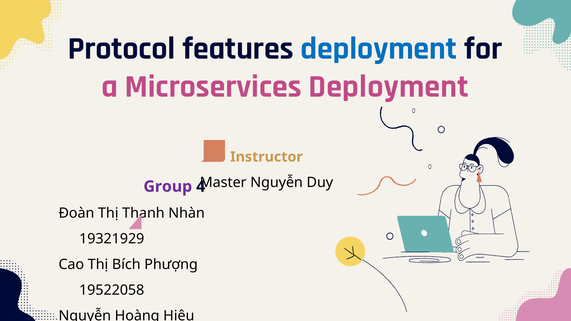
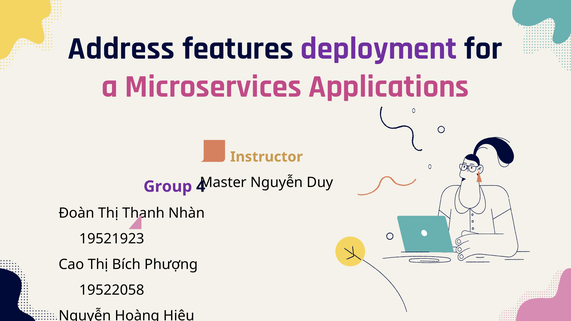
Protocol: Protocol -> Address
deployment at (379, 48) colour: blue -> purple
Microservices Deployment: Deployment -> Applications
19321929: 19321929 -> 19521923
